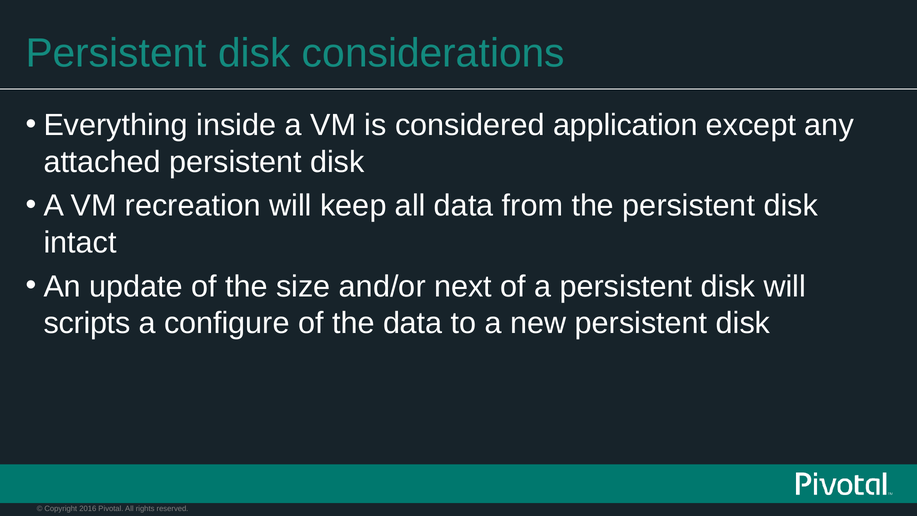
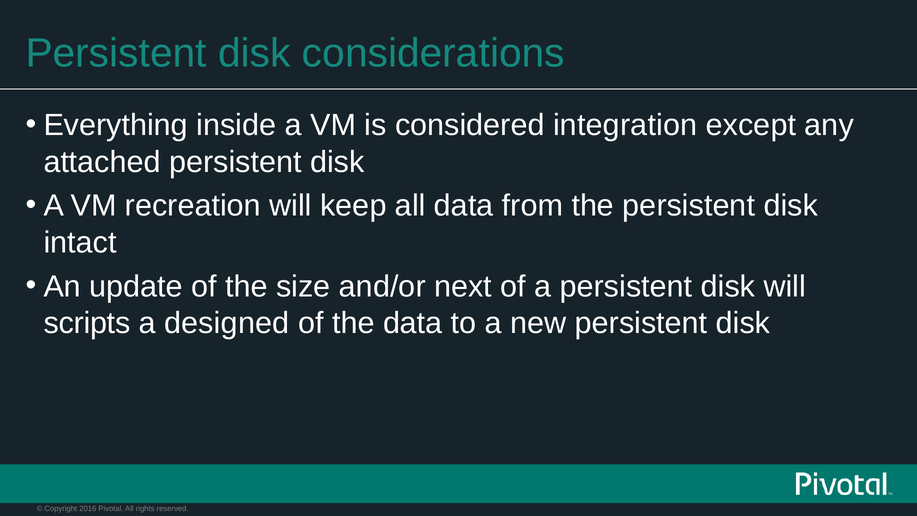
application: application -> integration
configure: configure -> designed
